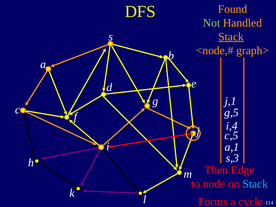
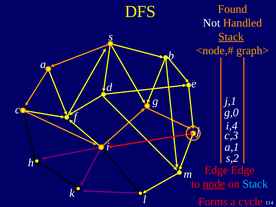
Not colour: light green -> white
g,5: g,5 -> g,0
c,5: c,5 -> c,3
s,3: s,3 -> s,2
Then at (216, 170): Then -> Edge
node underline: none -> present
